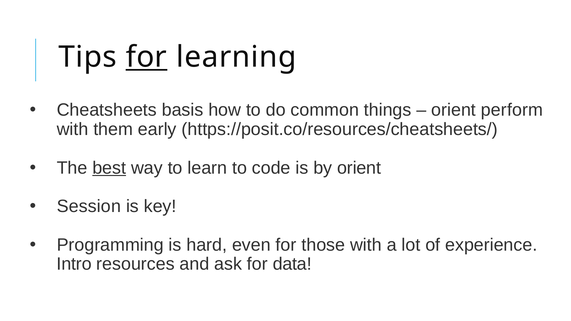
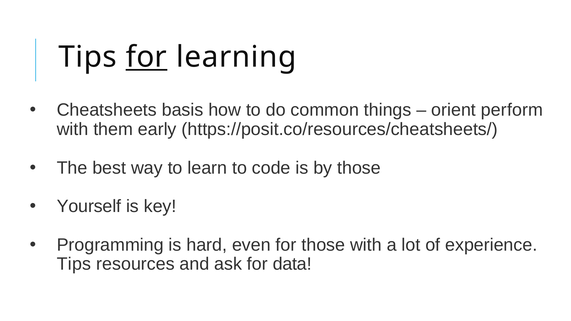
best underline: present -> none
by orient: orient -> those
Session: Session -> Yourself
Intro at (74, 264): Intro -> Tips
